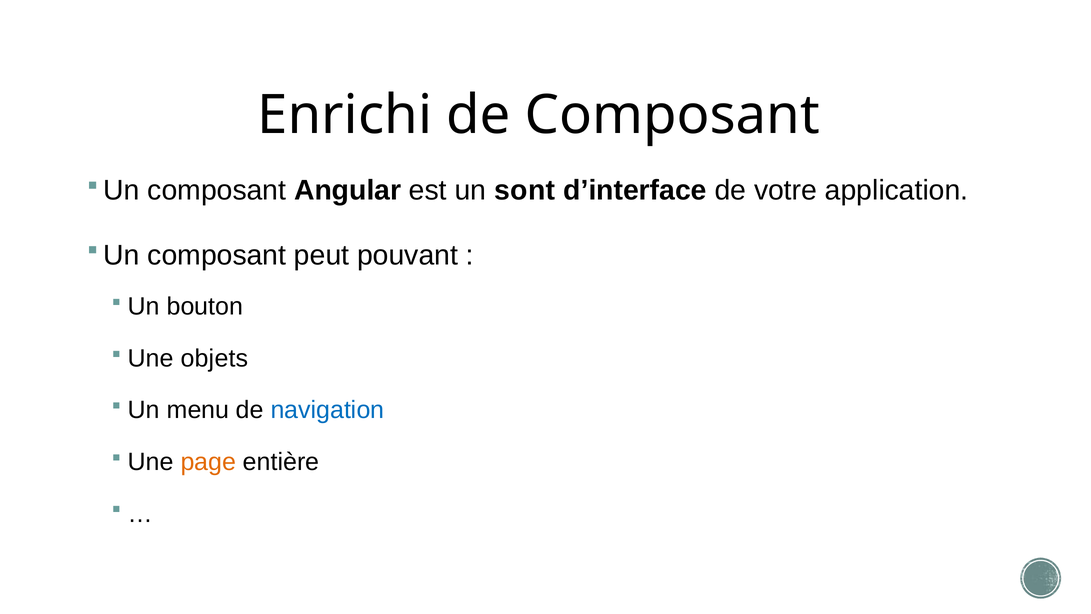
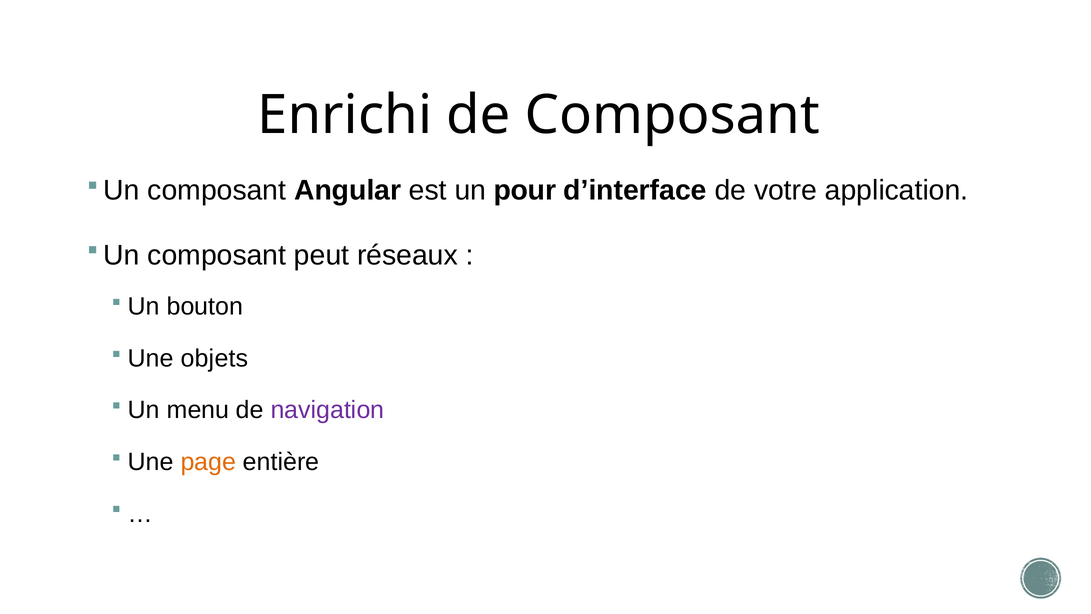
sont: sont -> pour
pouvant: pouvant -> réseaux
navigation colour: blue -> purple
